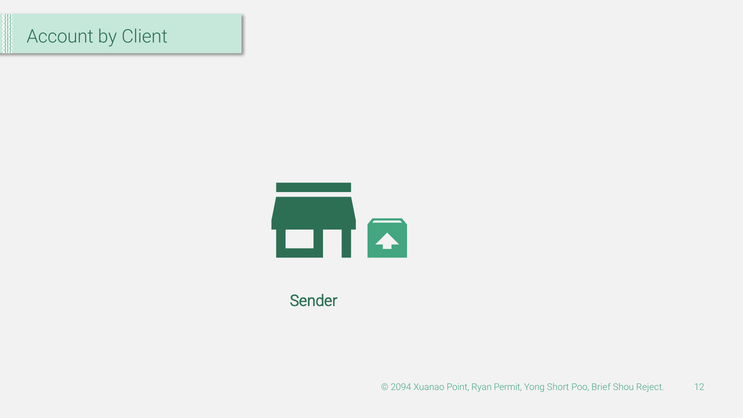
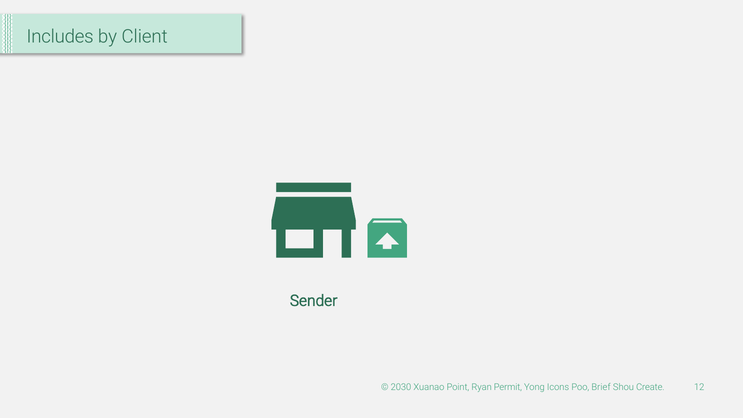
Account: Account -> Includes
2094: 2094 -> 2030
Short: Short -> Icons
Reject: Reject -> Create
